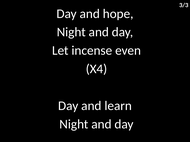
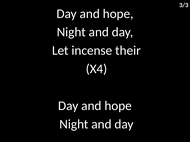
even: even -> their
learn at (118, 106): learn -> hope
